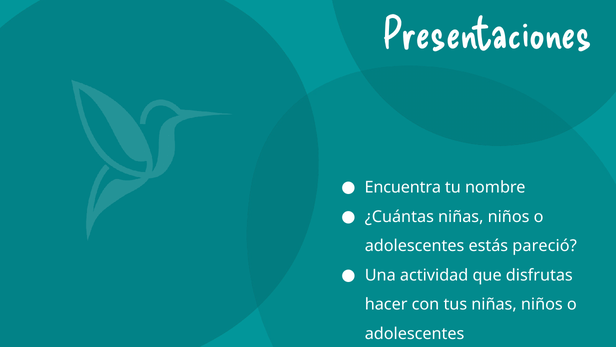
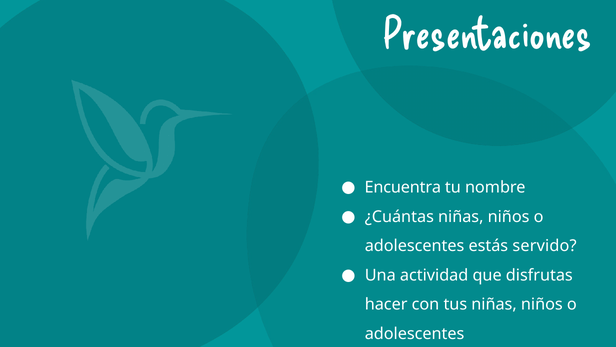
pareció: pareció -> servido
